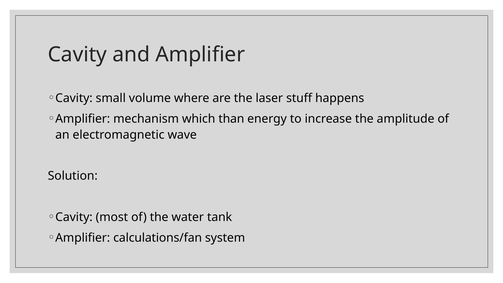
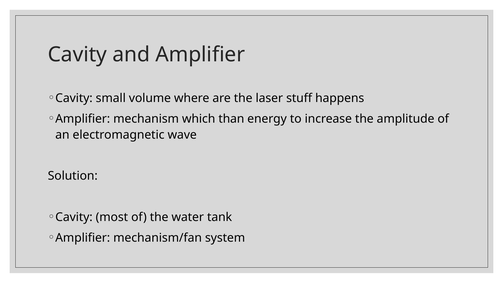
calculations/fan: calculations/fan -> mechanism/fan
